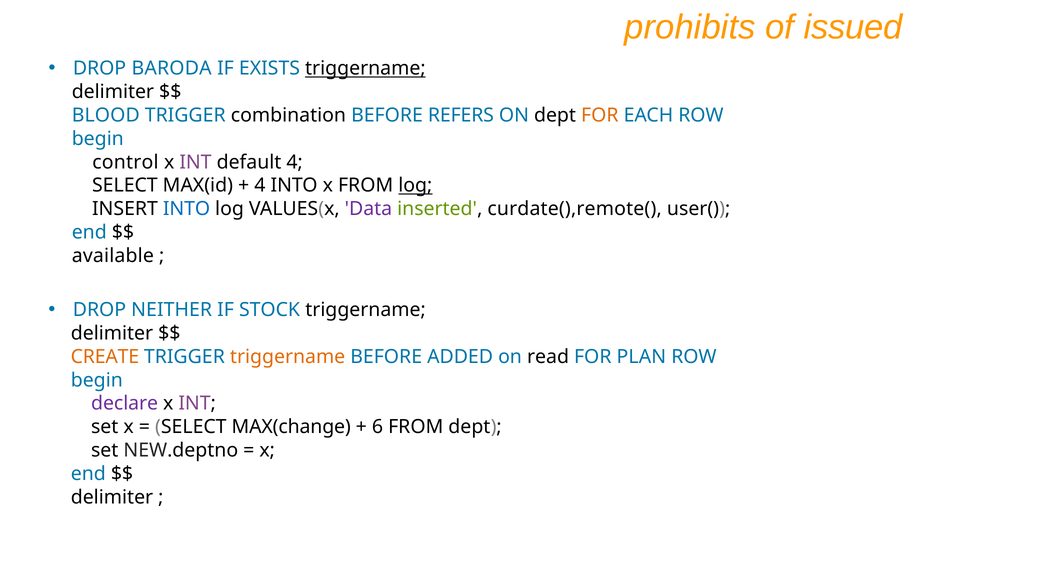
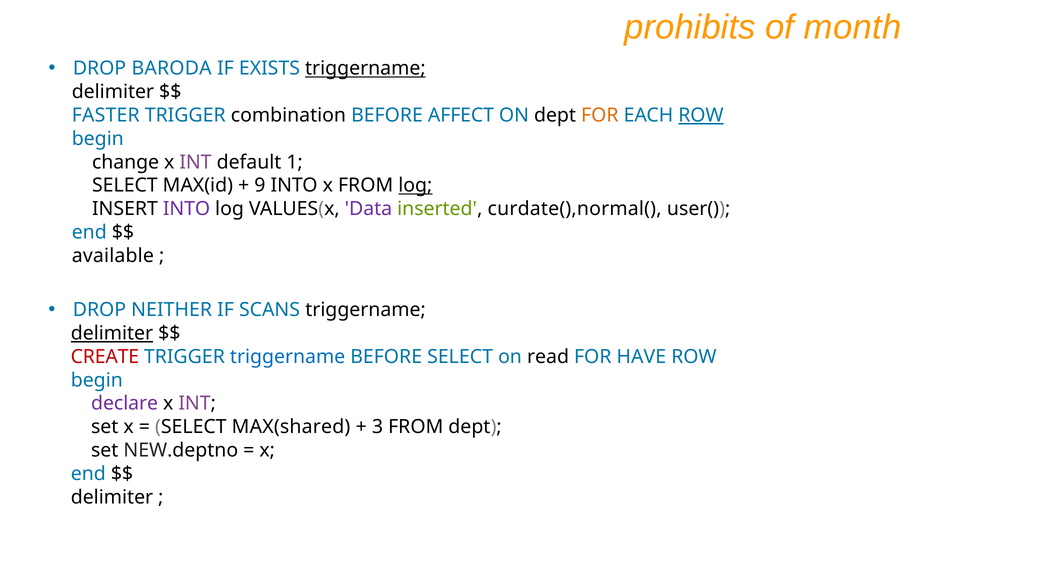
issued: issued -> month
BLOOD: BLOOD -> FASTER
REFERS: REFERS -> AFFECT
ROW at (701, 115) underline: none -> present
control: control -> change
default 4: 4 -> 1
4 at (260, 186): 4 -> 9
INTO at (187, 209) colour: blue -> purple
curdate(),remote(: curdate(),remote( -> curdate(),normal(
STOCK: STOCK -> SCANS
delimiter at (112, 333) underline: none -> present
CREATE colour: orange -> red
triggername at (288, 357) colour: orange -> blue
BEFORE ADDED: ADDED -> SELECT
PLAN: PLAN -> HAVE
MAX(change: MAX(change -> MAX(shared
6: 6 -> 3
